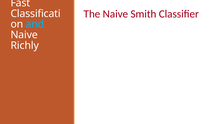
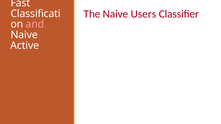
Smith: Smith -> Users
and colour: light blue -> pink
Richly: Richly -> Active
